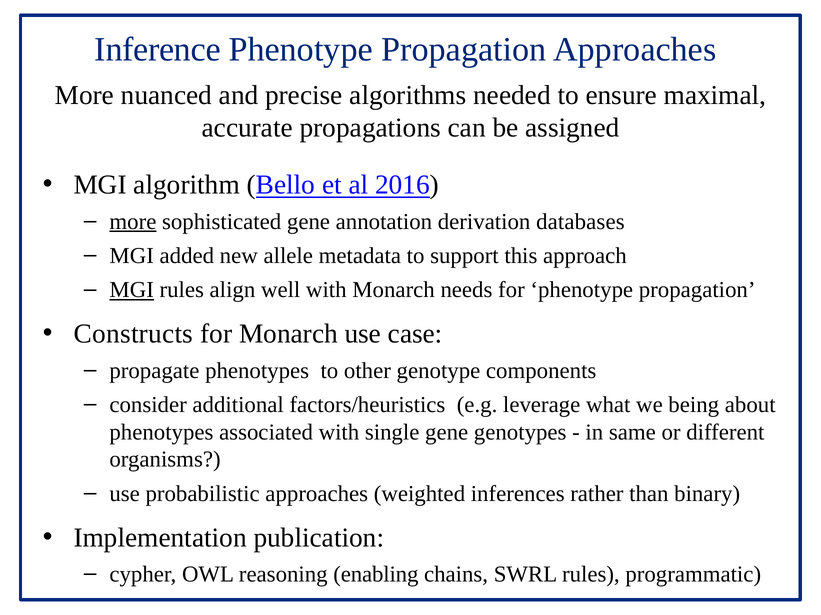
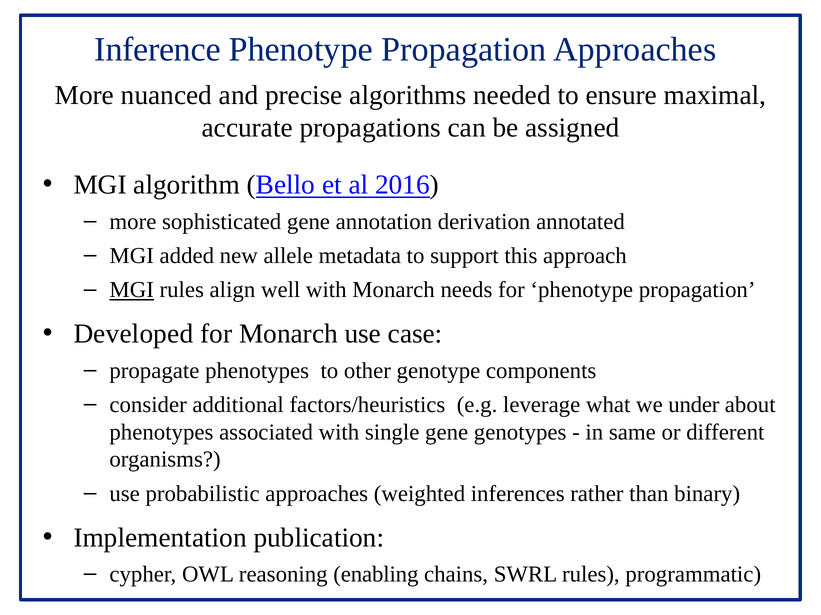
more at (133, 222) underline: present -> none
databases: databases -> annotated
Constructs: Constructs -> Developed
being: being -> under
